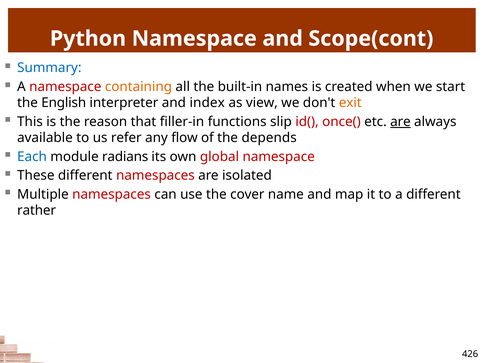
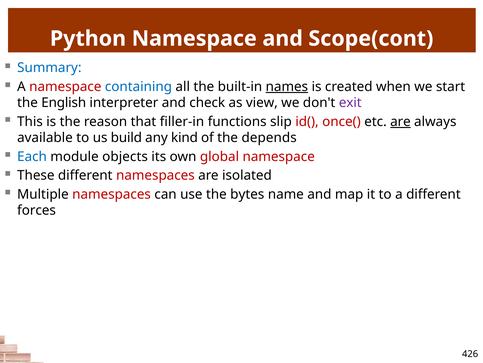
containing colour: orange -> blue
names underline: none -> present
index: index -> check
exit colour: orange -> purple
refer: refer -> build
flow: flow -> kind
radians: radians -> objects
cover: cover -> bytes
rather: rather -> forces
